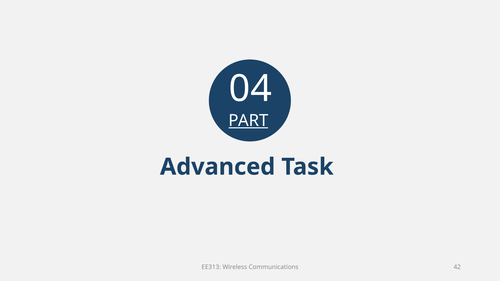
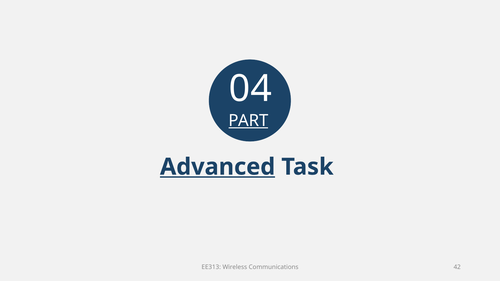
Advanced underline: none -> present
